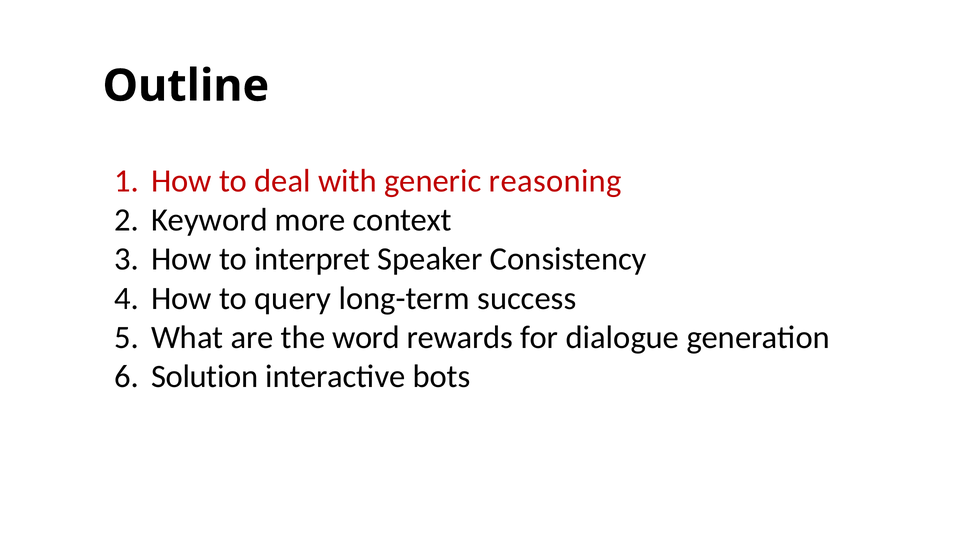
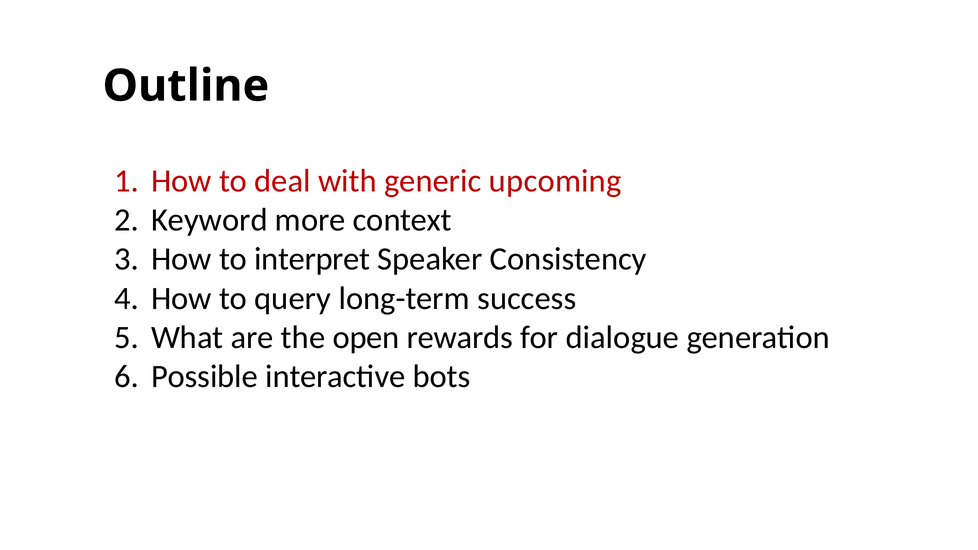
reasoning: reasoning -> upcoming
word: word -> open
Solution: Solution -> Possible
